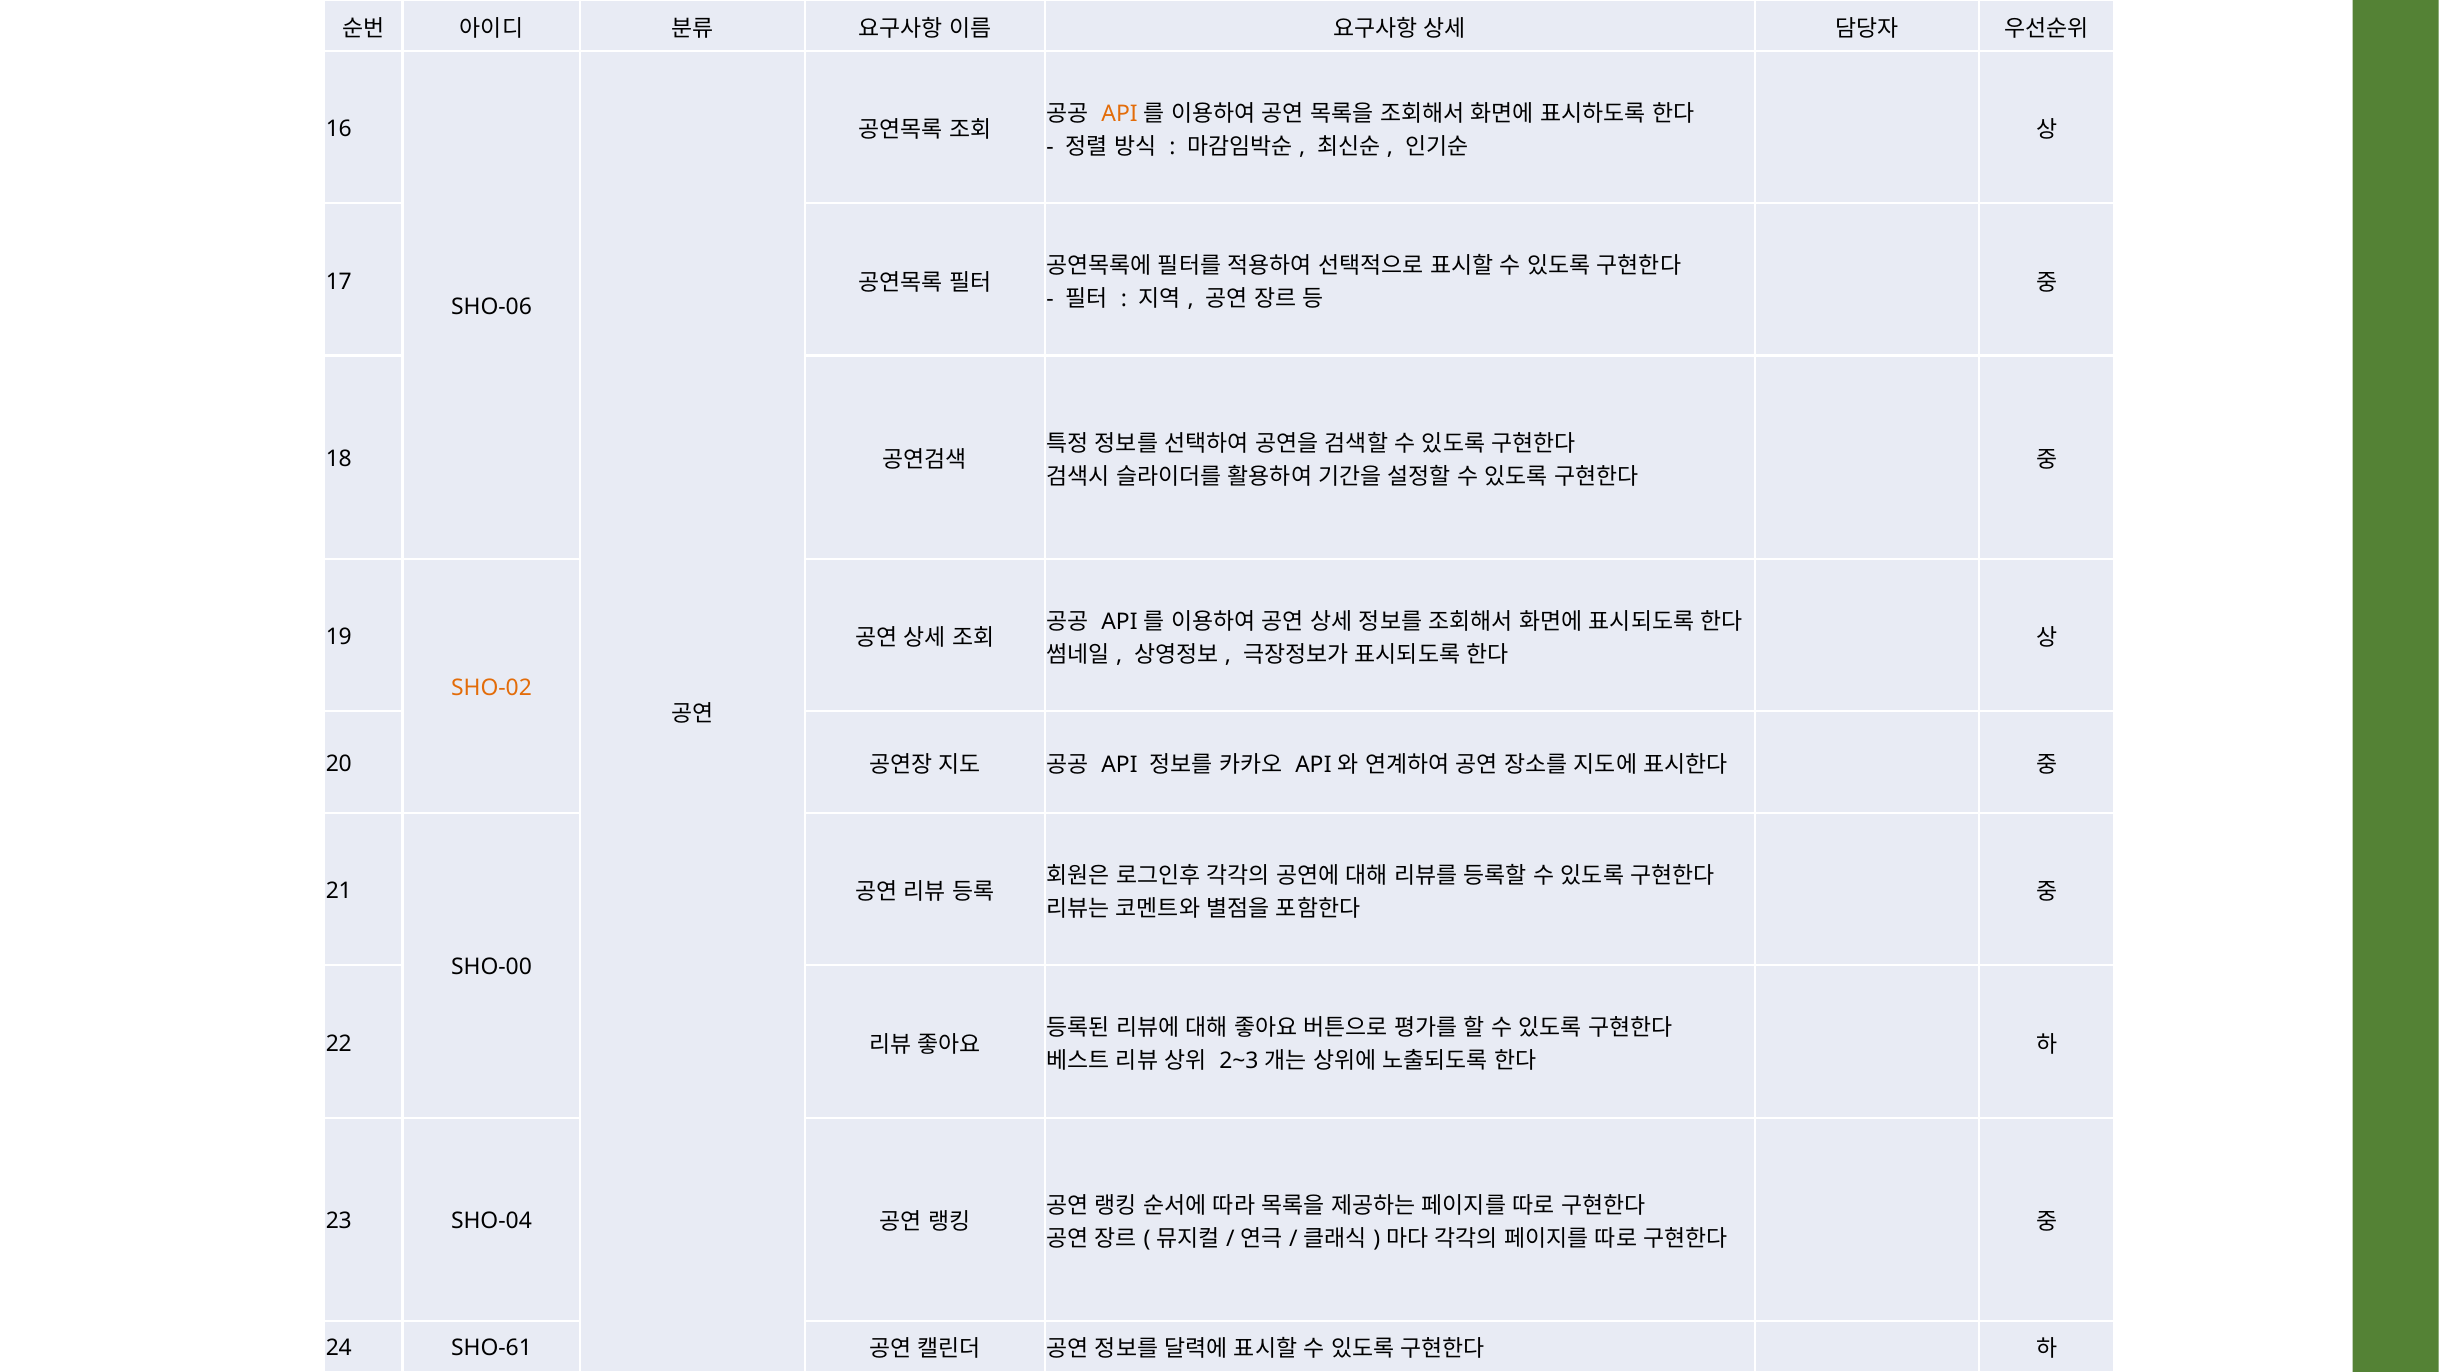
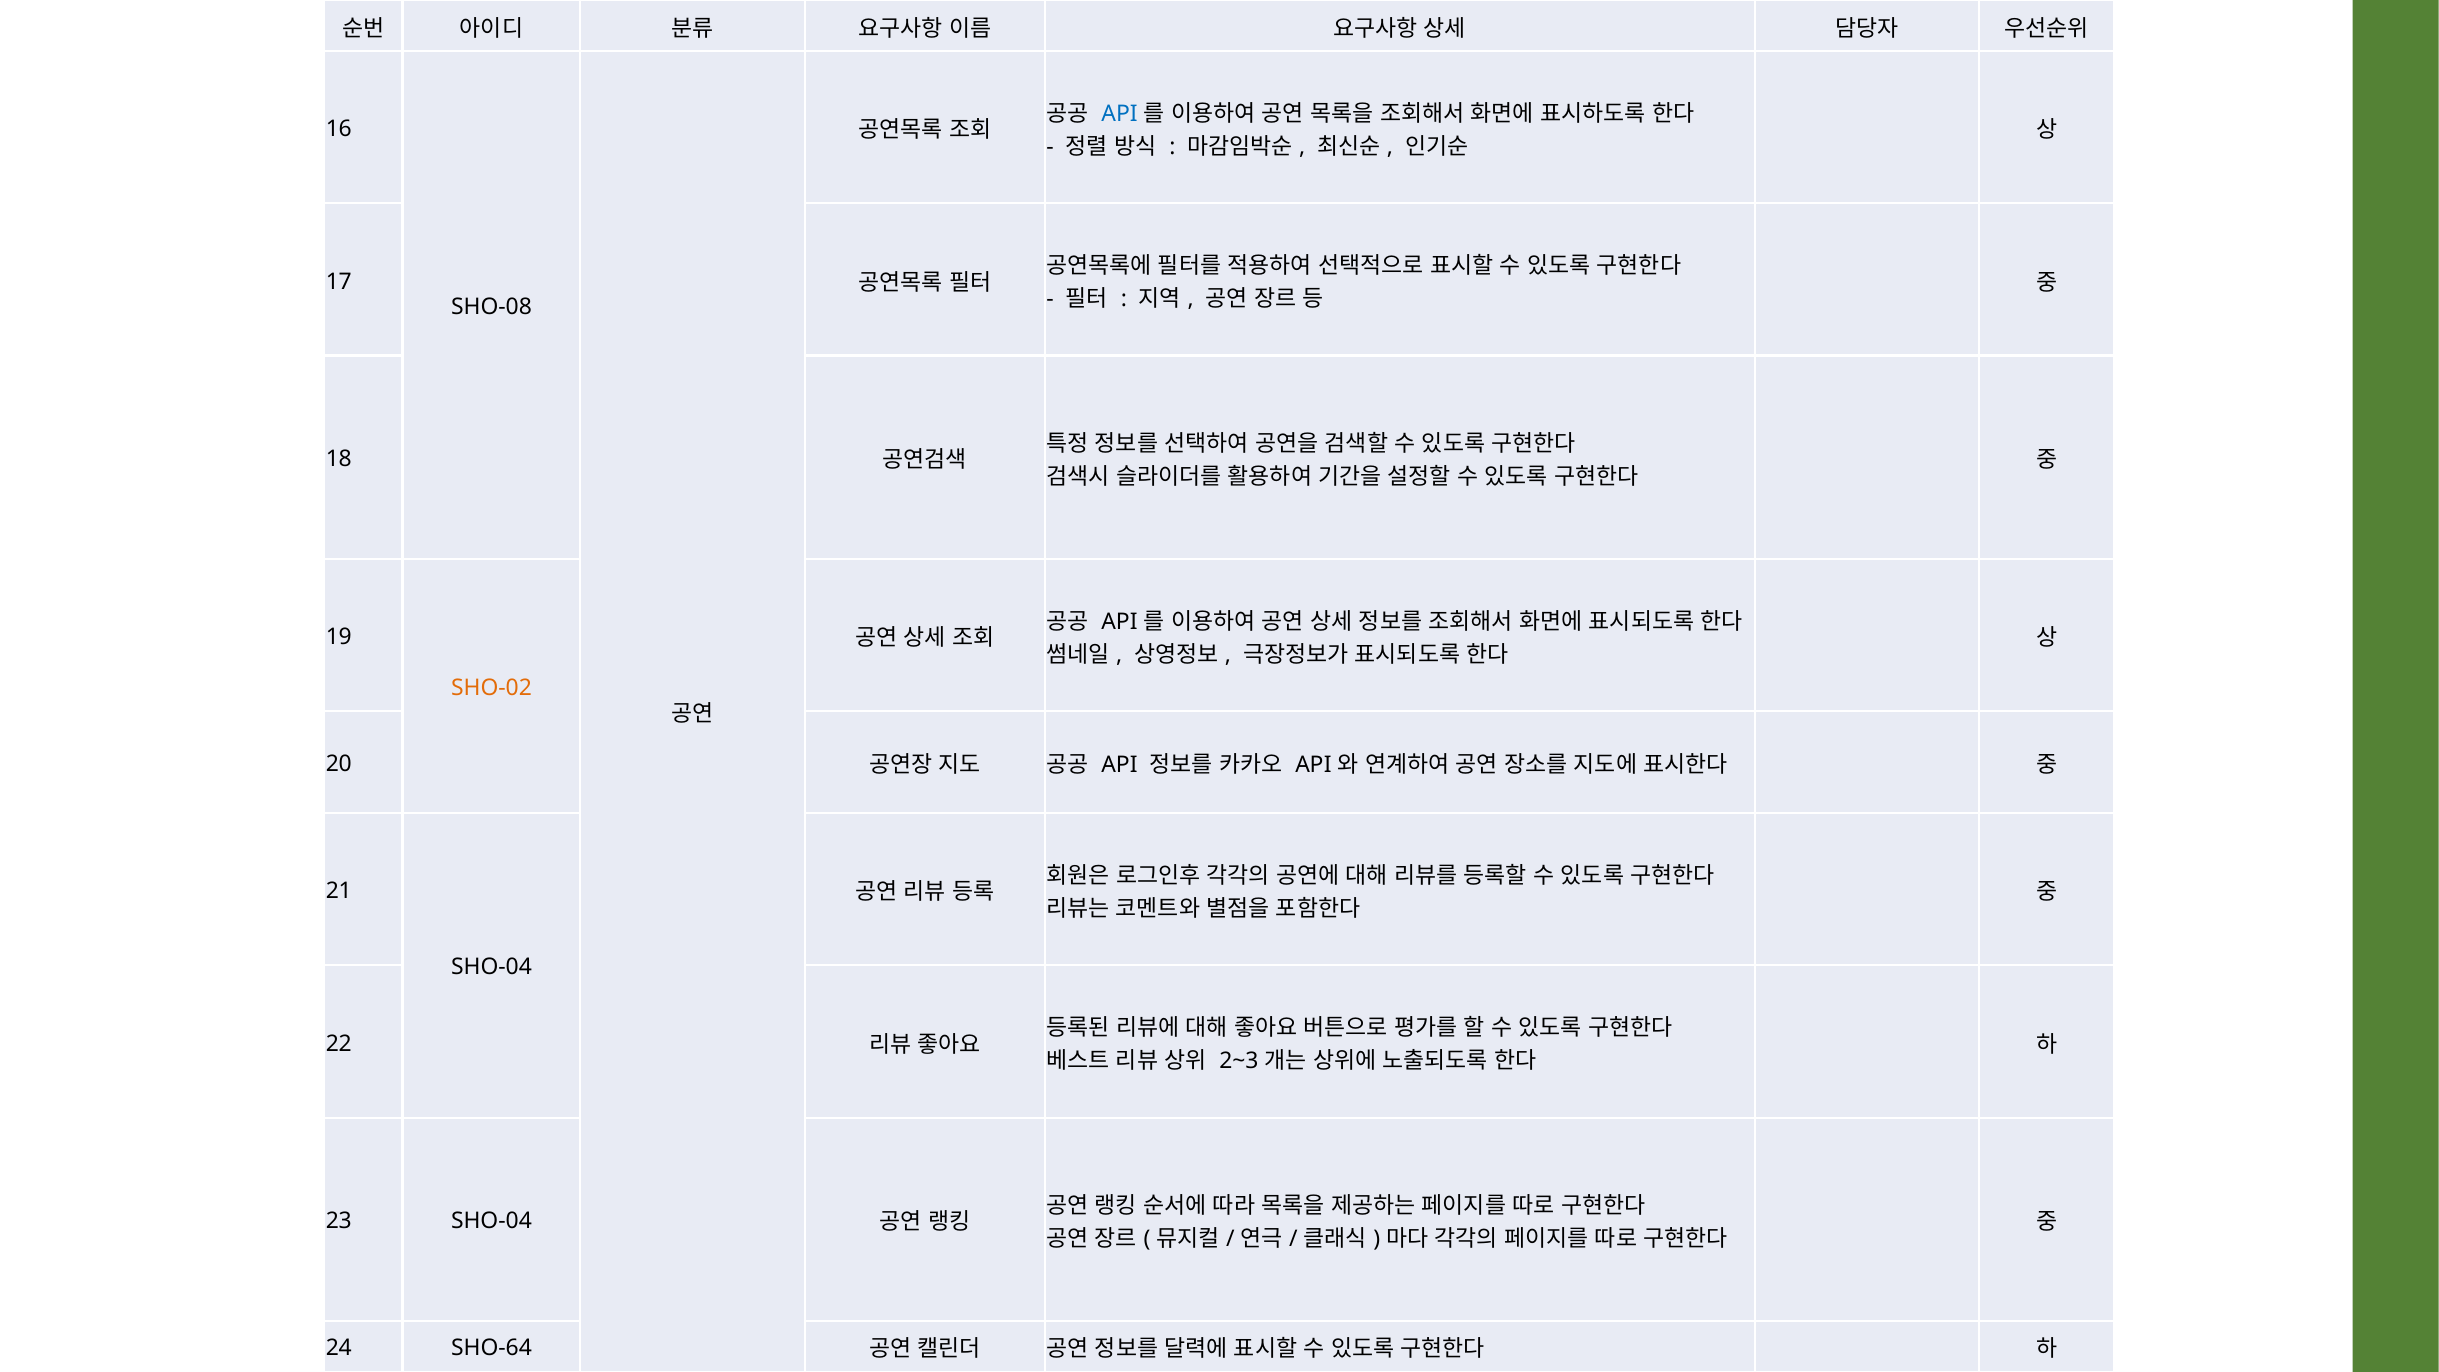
API at (1120, 114) colour: orange -> blue
SHO-06: SHO-06 -> SHO-08
SHO-00 at (491, 967): SHO-00 -> SHO-04
SHO-61: SHO-61 -> SHO-64
